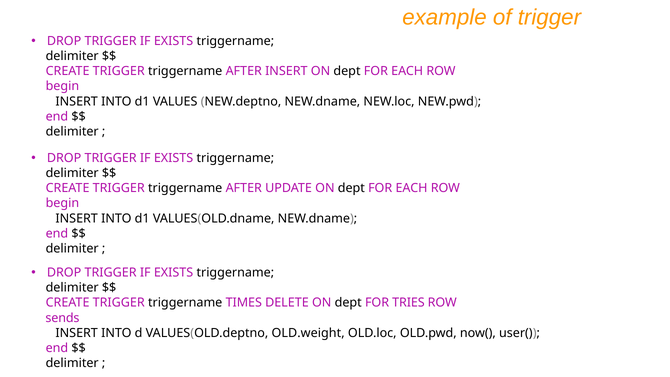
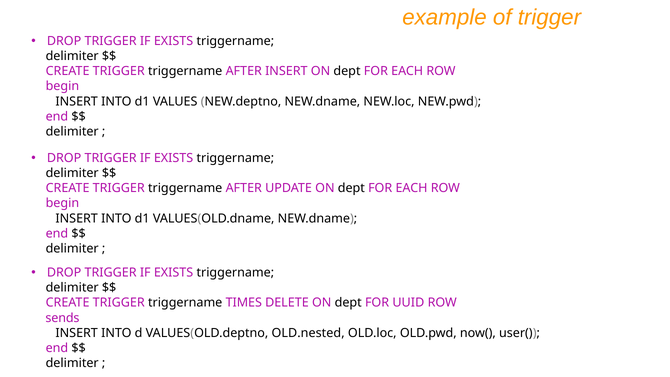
TRIES: TRIES -> UUID
OLD.weight: OLD.weight -> OLD.nested
